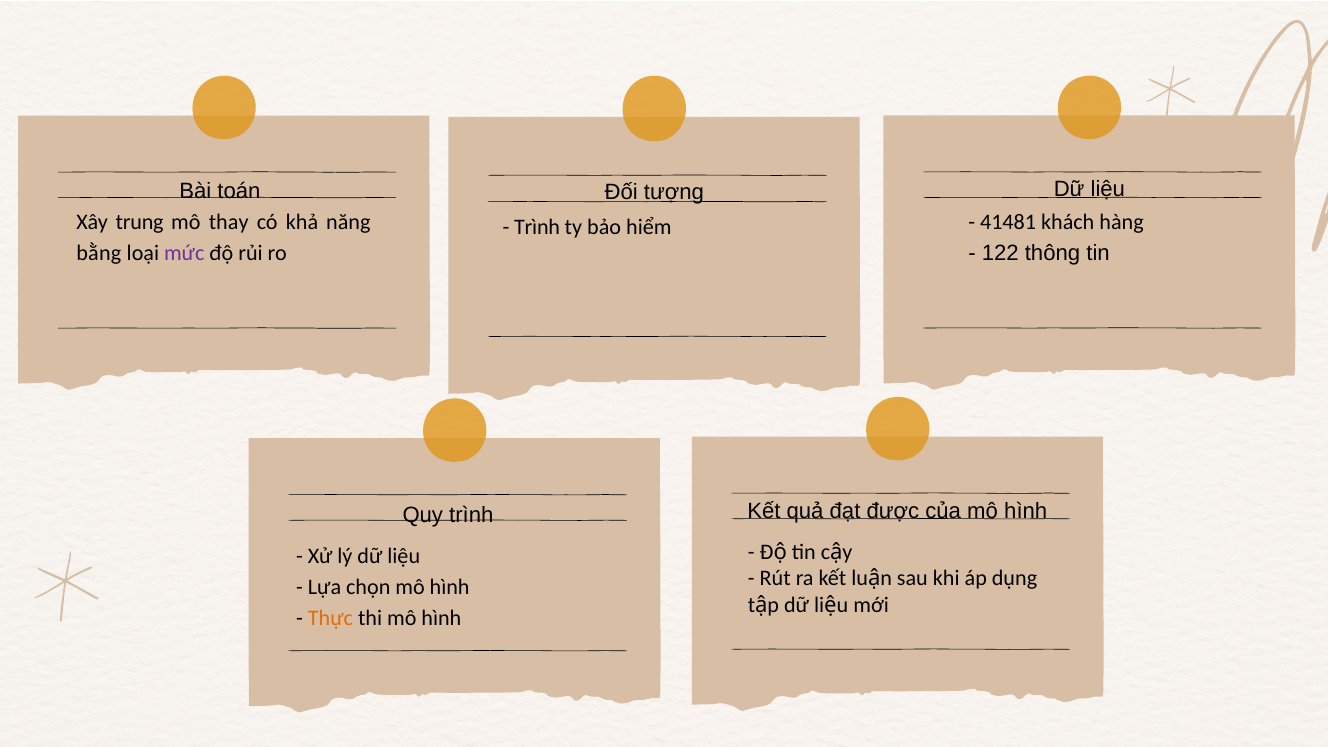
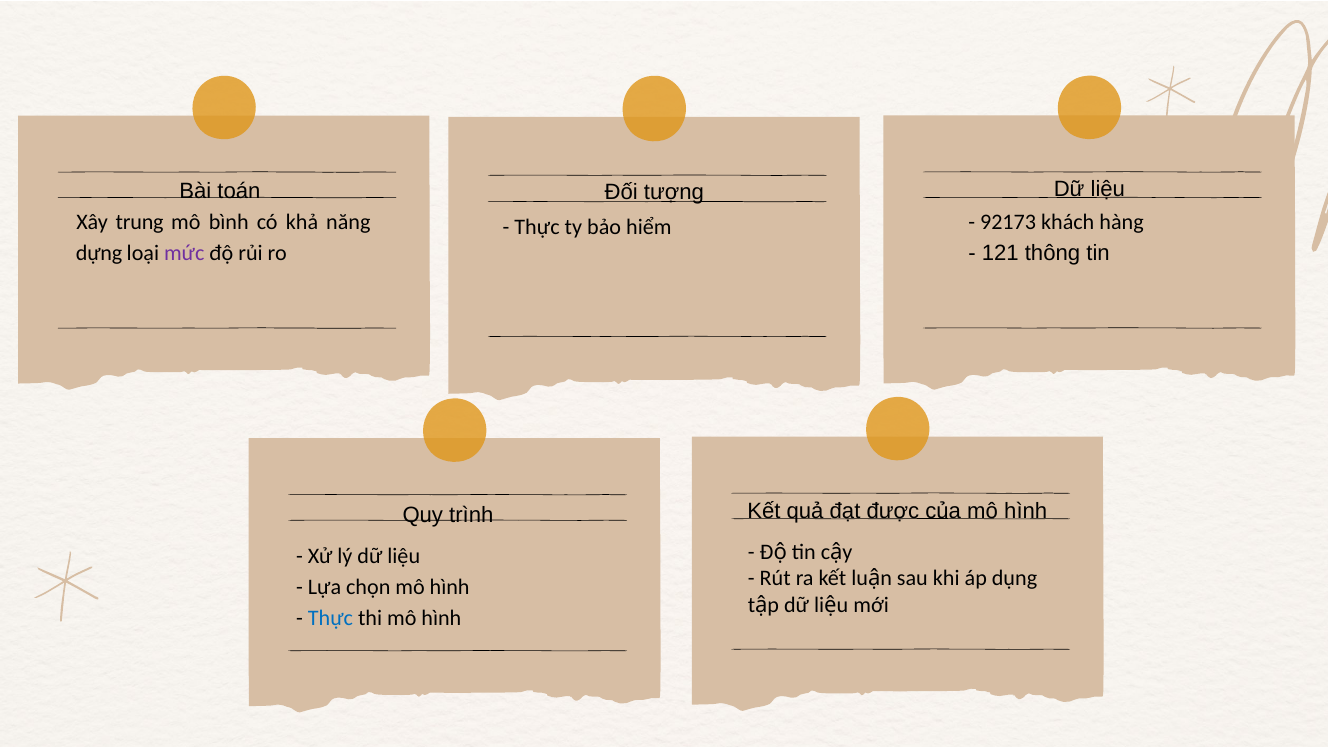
thay: thay -> bình
41481: 41481 -> 92173
Trình at (537, 227): Trình -> Thực
122: 122 -> 121
bằng: bằng -> dựng
Thực at (330, 618) colour: orange -> blue
